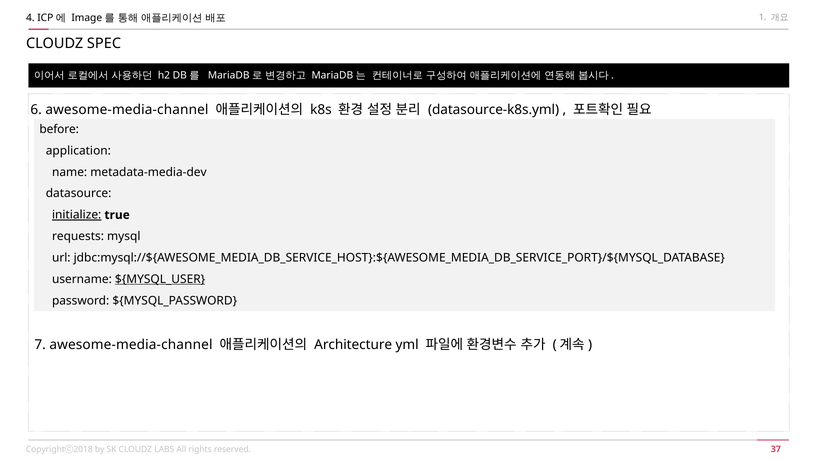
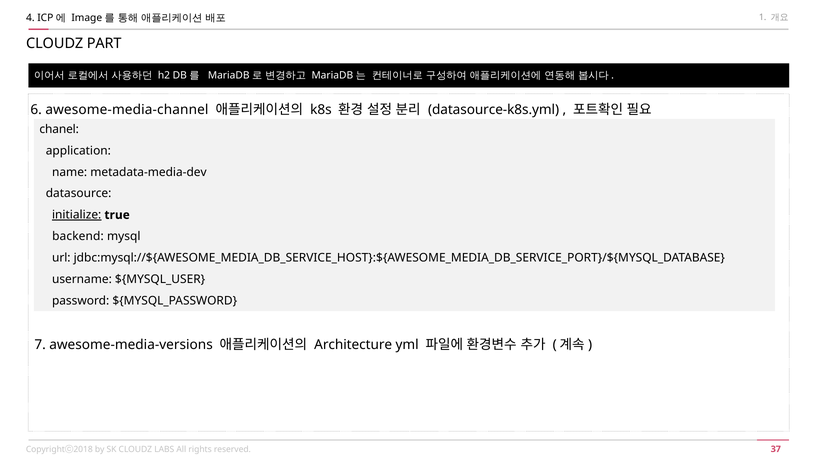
SPEC: SPEC -> PART
before: before -> chanel
requests: requests -> backend
${MYSQL_USER underline: present -> none
7 awesome-media-channel: awesome-media-channel -> awesome-media-versions
